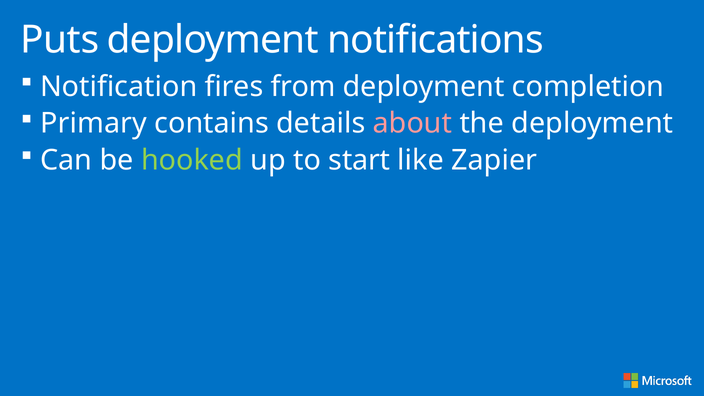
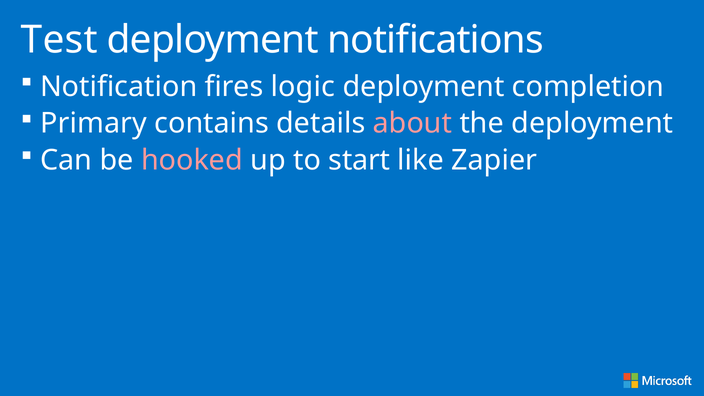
Puts: Puts -> Test
from: from -> logic
hooked colour: light green -> pink
